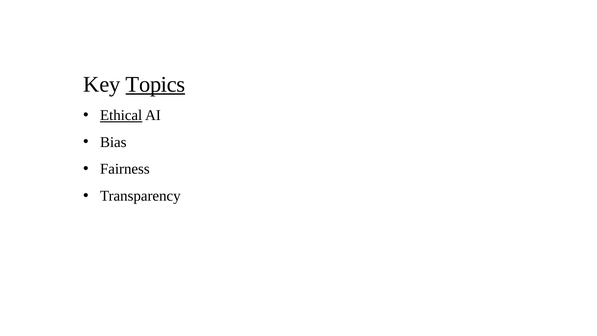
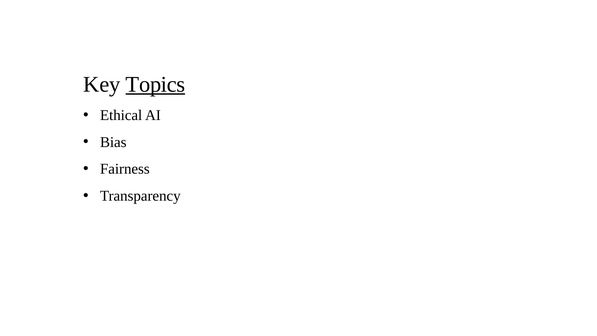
Ethical underline: present -> none
